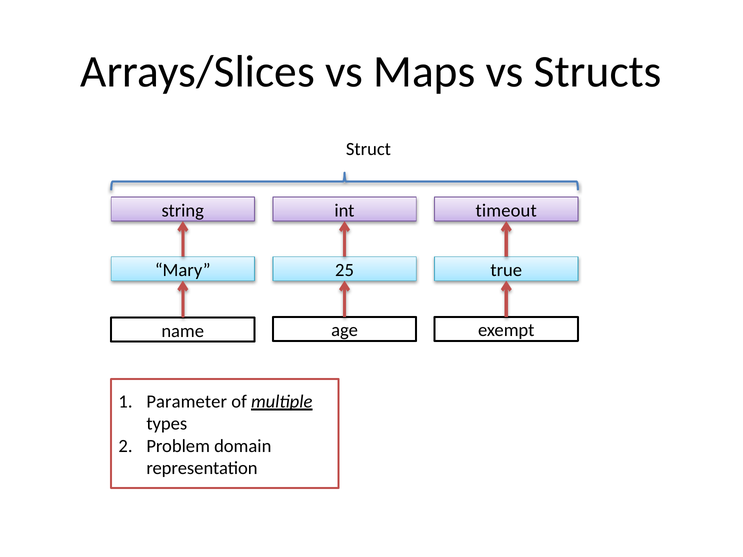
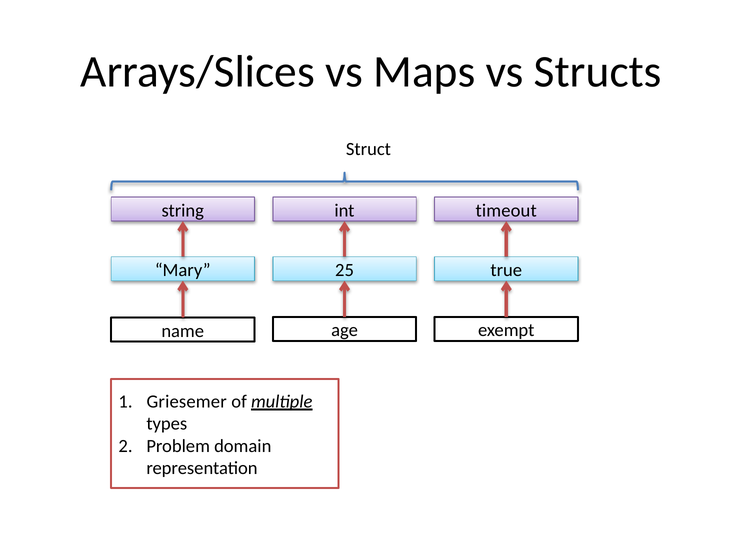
Parameter: Parameter -> Griesemer
